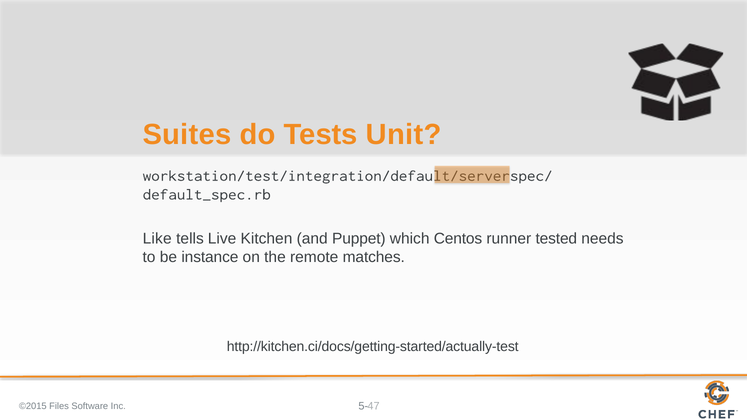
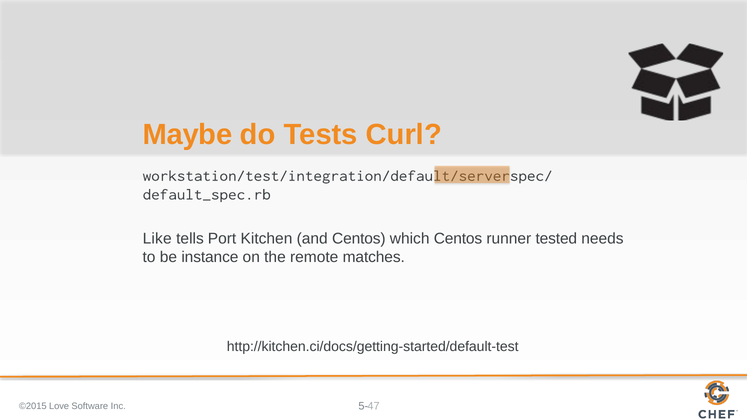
Suites: Suites -> Maybe
Unit: Unit -> Curl
Live: Live -> Port
and Puppet: Puppet -> Centos
http://kitchen.ci/docs/getting-started/actually-test: http://kitchen.ci/docs/getting-started/actually-test -> http://kitchen.ci/docs/getting-started/default-test
Files: Files -> Love
